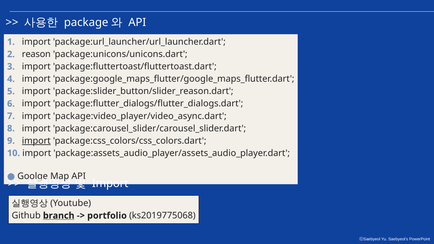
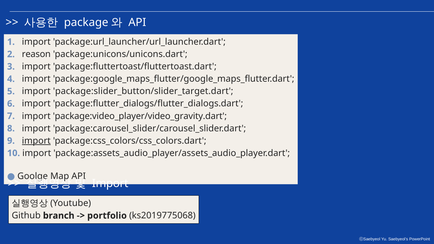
package:slider_button/slider_reason.dart: package:slider_button/slider_reason.dart -> package:slider_button/slider_target.dart
package:video_player/video_async.dart: package:video_player/video_async.dart -> package:video_player/video_gravity.dart
branch underline: present -> none
